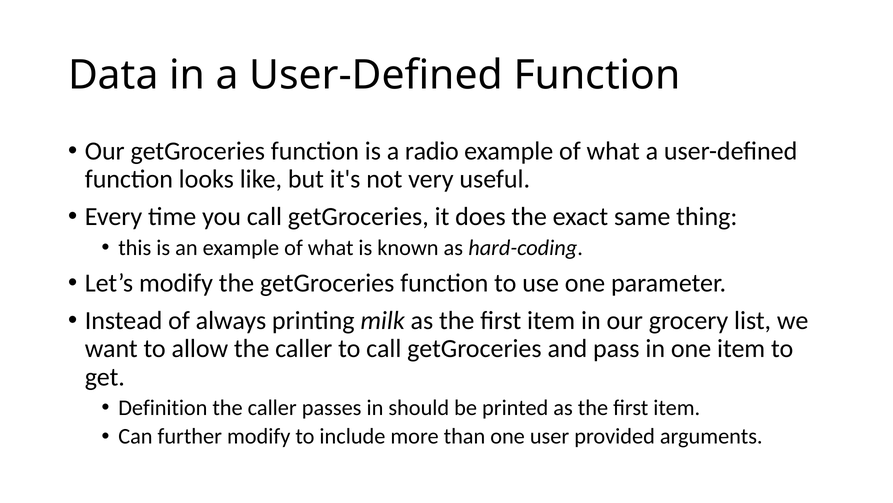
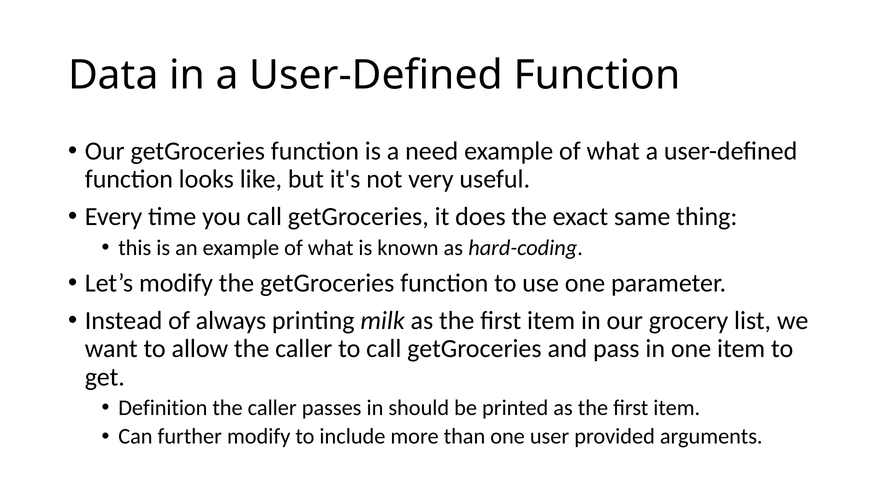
radio: radio -> need
